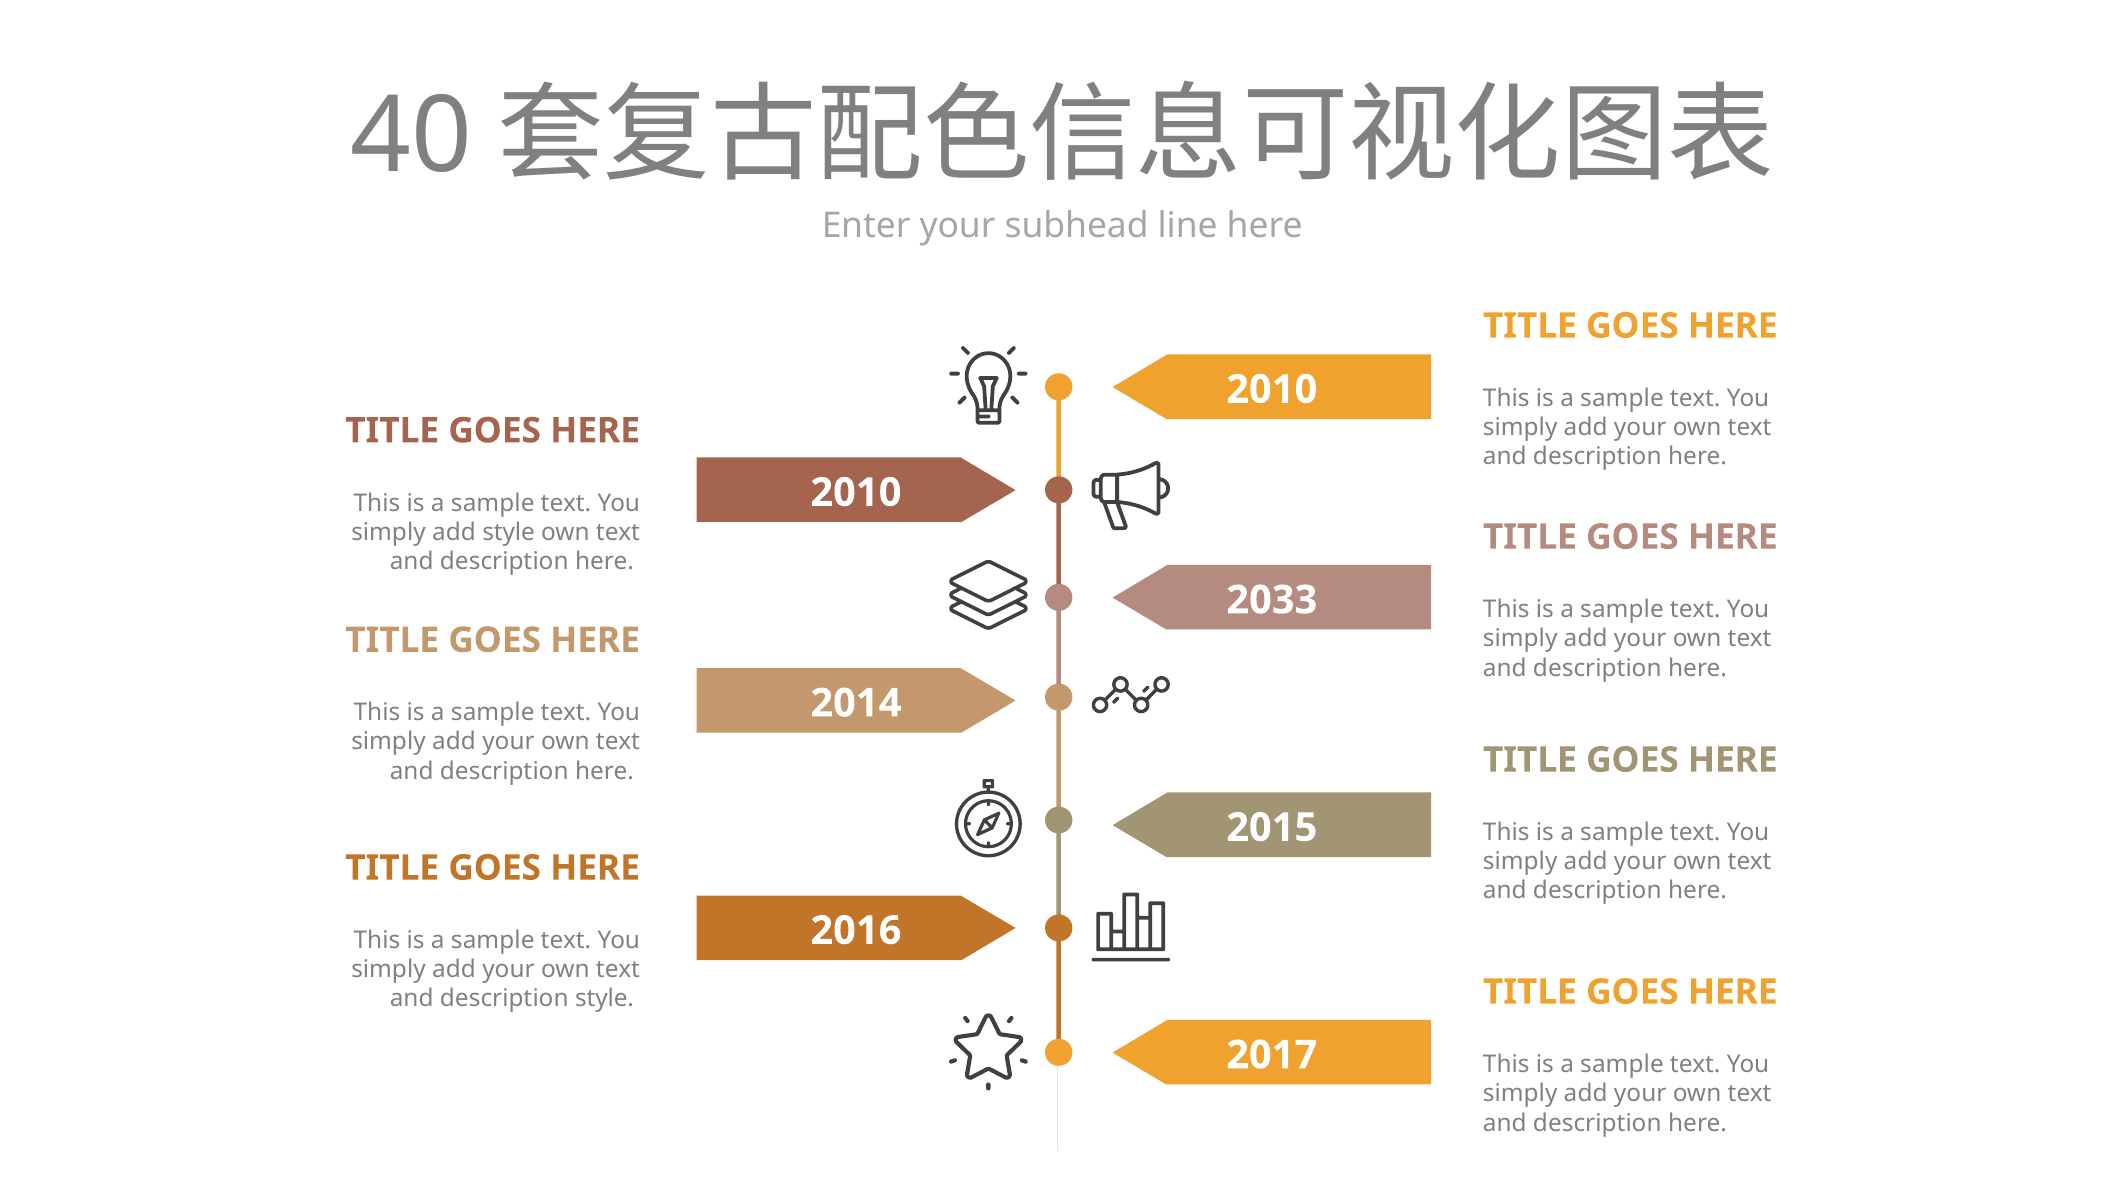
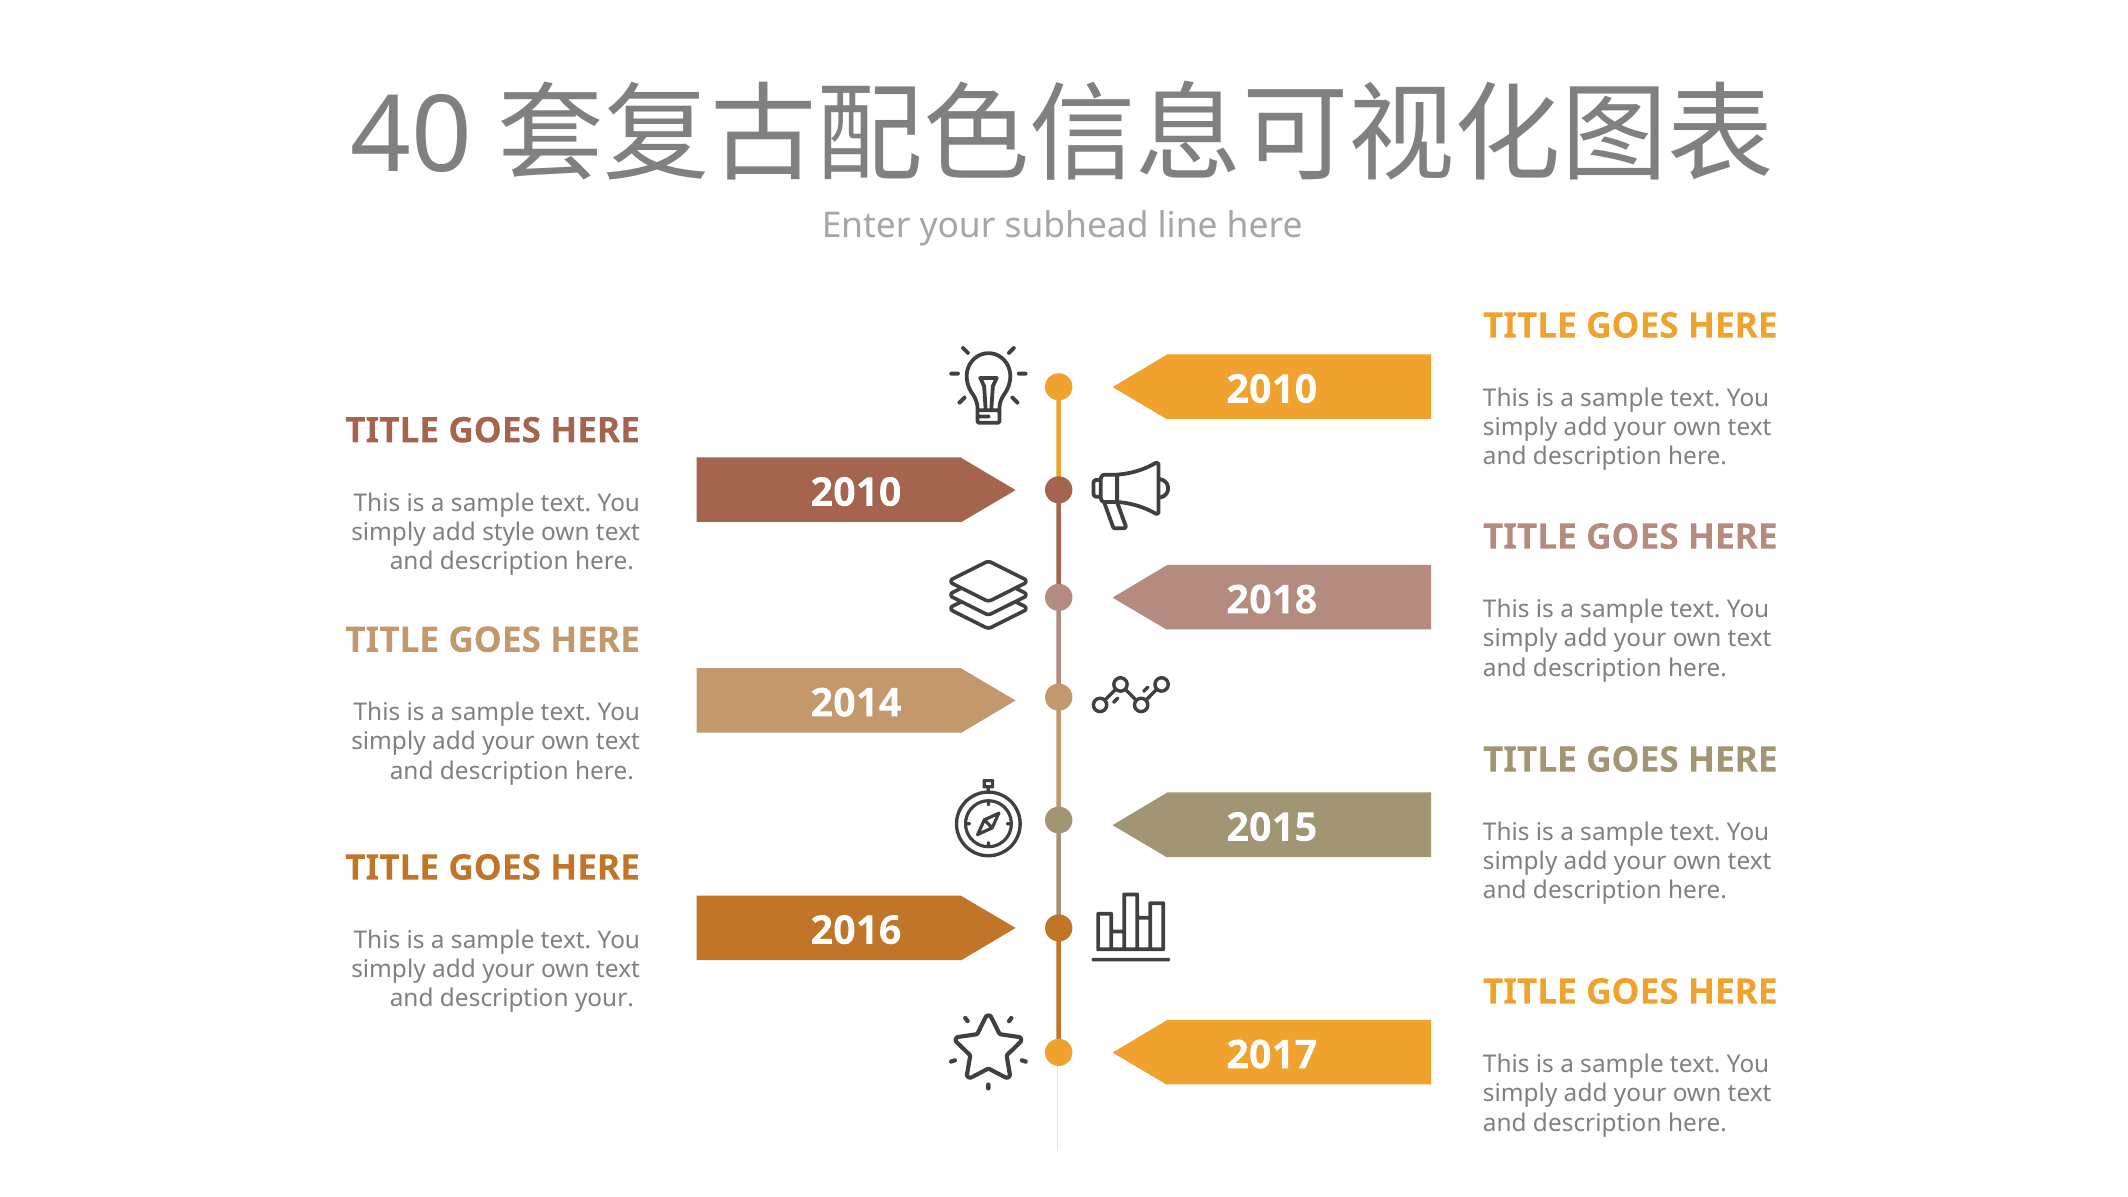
2033: 2033 -> 2018
description style: style -> your
